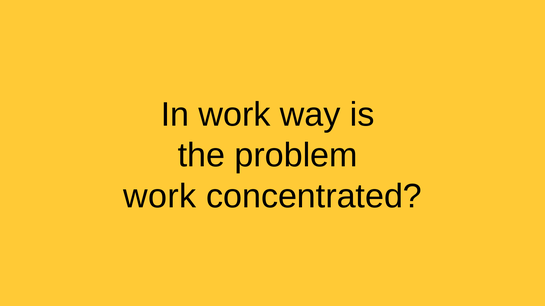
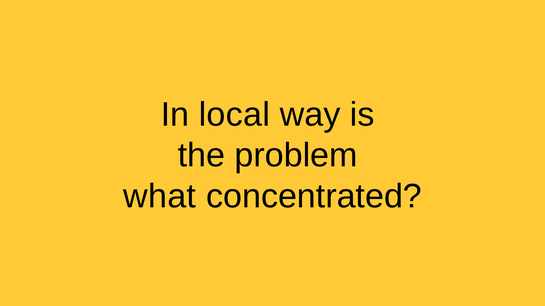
In work: work -> local
work at (160, 197): work -> what
